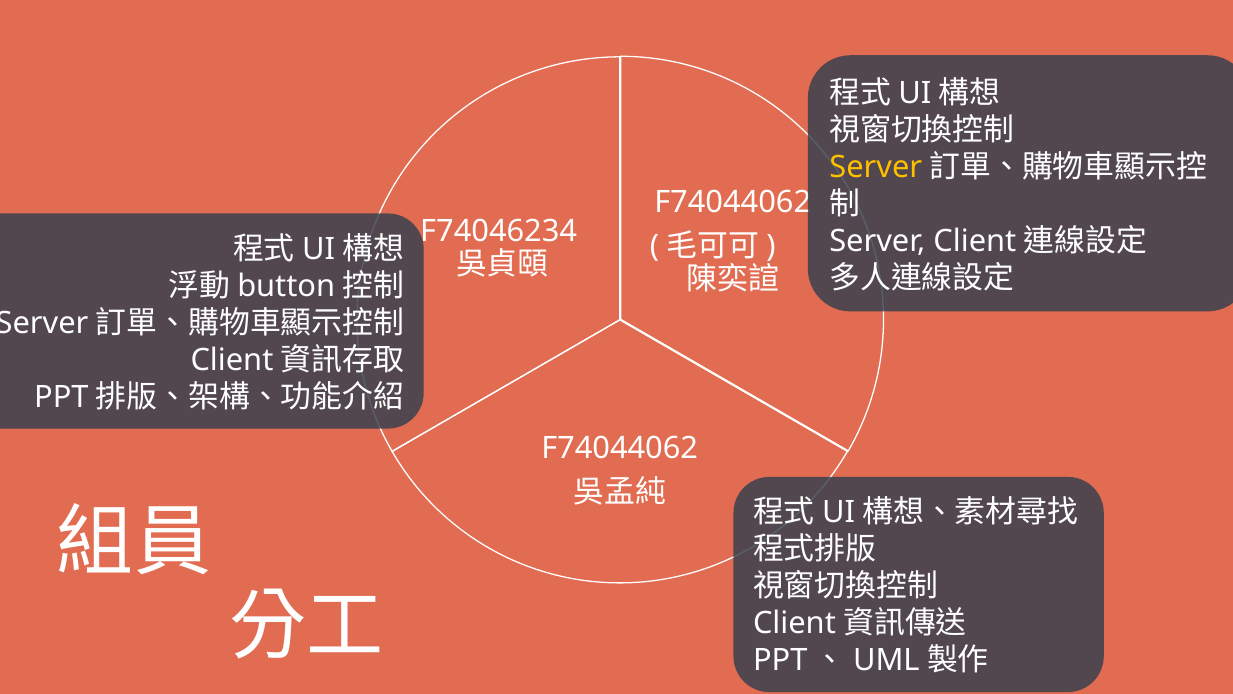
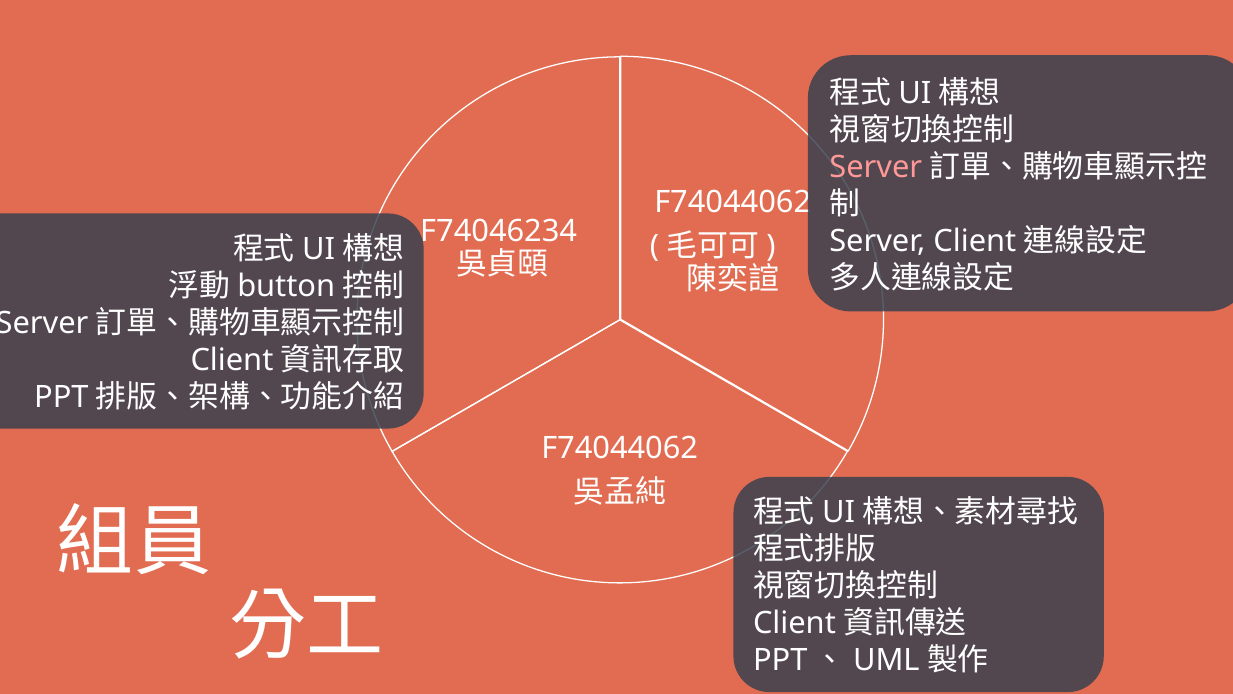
Server at (876, 167) colour: yellow -> pink
